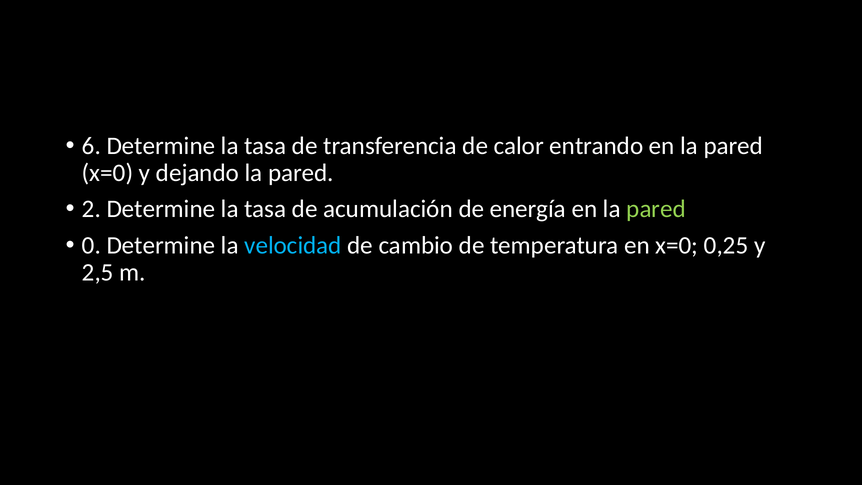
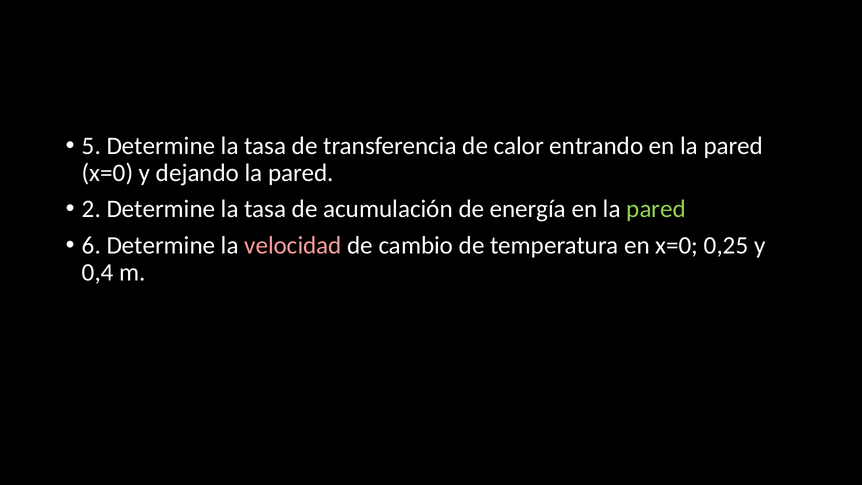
6: 6 -> 5
0: 0 -> 6
velocidad colour: light blue -> pink
2,5: 2,5 -> 0,4
